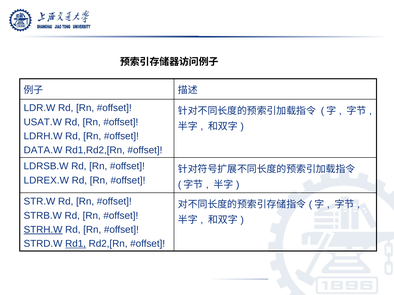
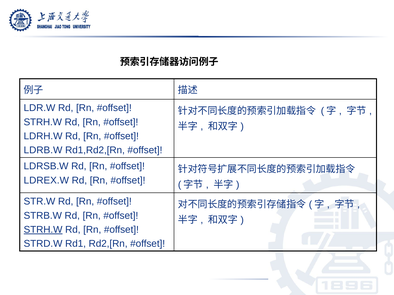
USAT.W at (43, 122): USAT.W -> STRH.W
DATA.W: DATA.W -> LDRB.W
Rd1 underline: present -> none
